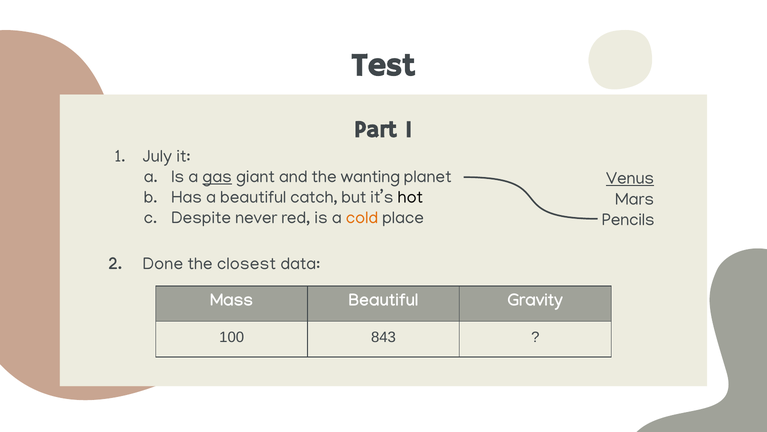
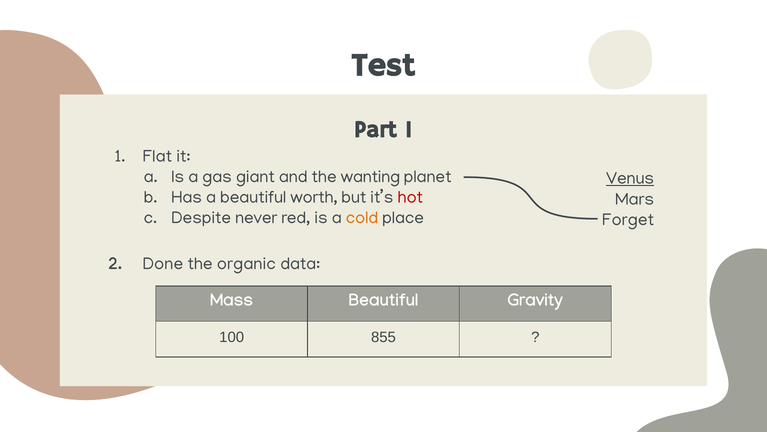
July: July -> Flat
gas underline: present -> none
catch: catch -> worth
hot colour: black -> red
Pencils: Pencils -> Forget
closest: closest -> organic
843: 843 -> 855
